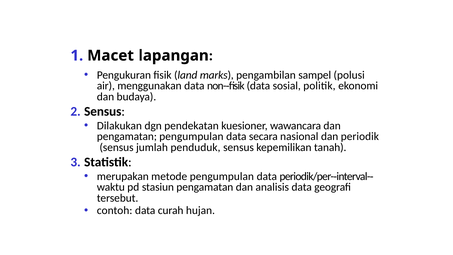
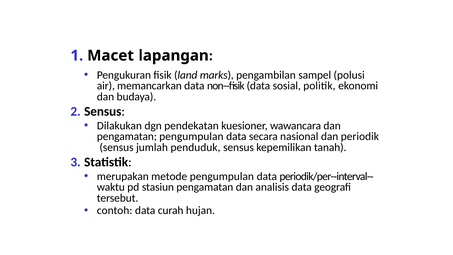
menggunakan: menggunakan -> memancarkan
